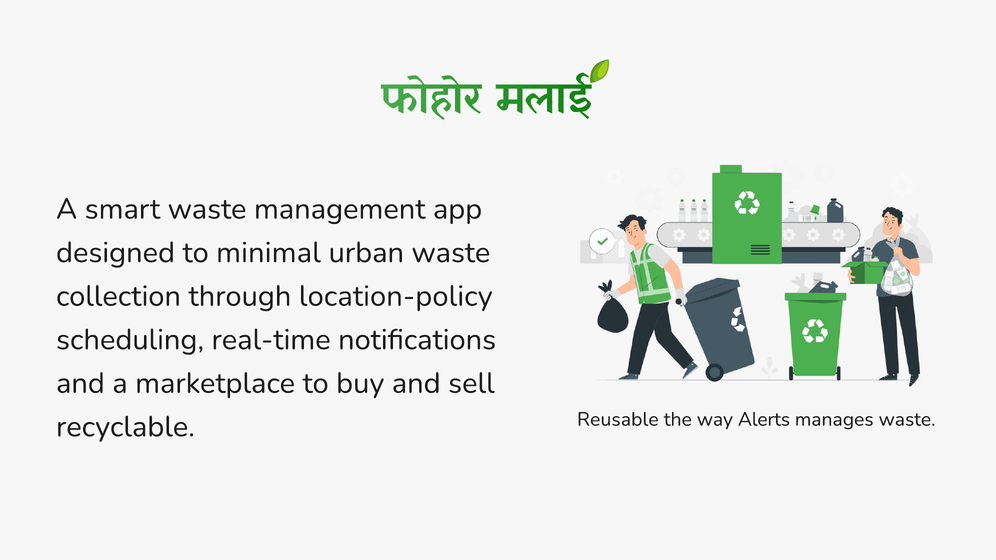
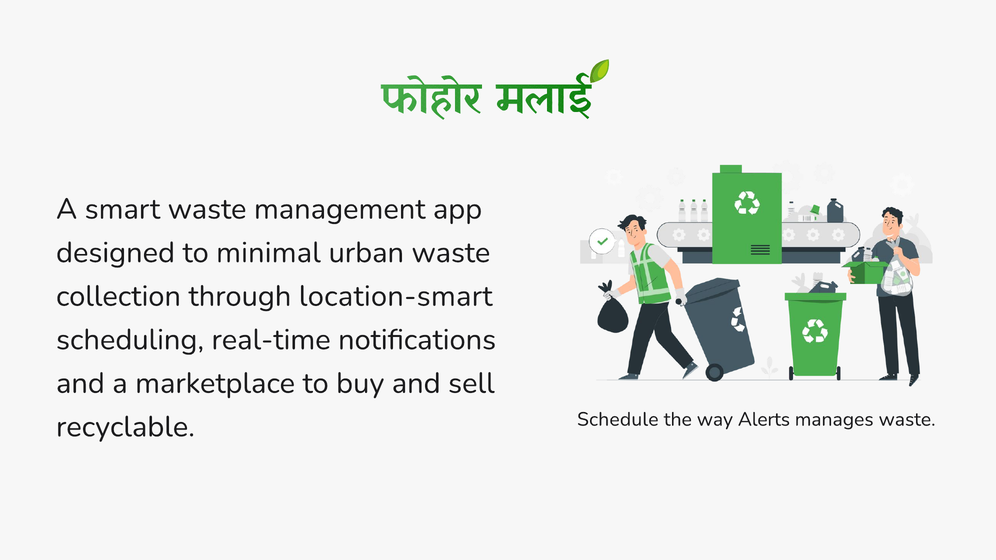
location-policy: location-policy -> location-smart
Reusable: Reusable -> Schedule
